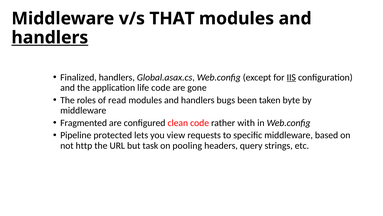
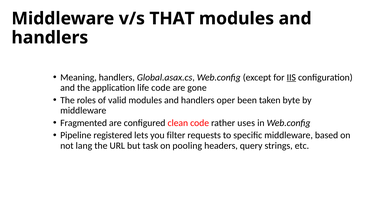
handlers at (50, 37) underline: present -> none
Finalized: Finalized -> Meaning
read: read -> valid
bugs: bugs -> oper
with: with -> uses
protected: protected -> registered
view: view -> filter
http: http -> lang
